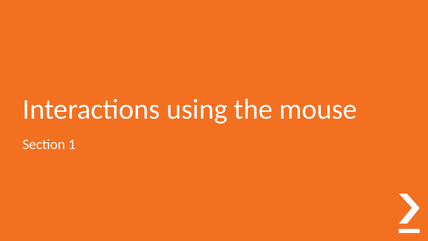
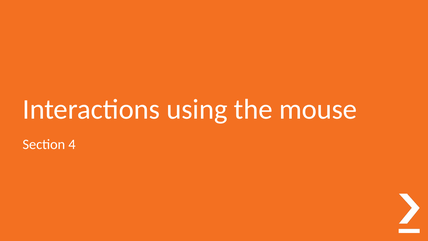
1: 1 -> 4
